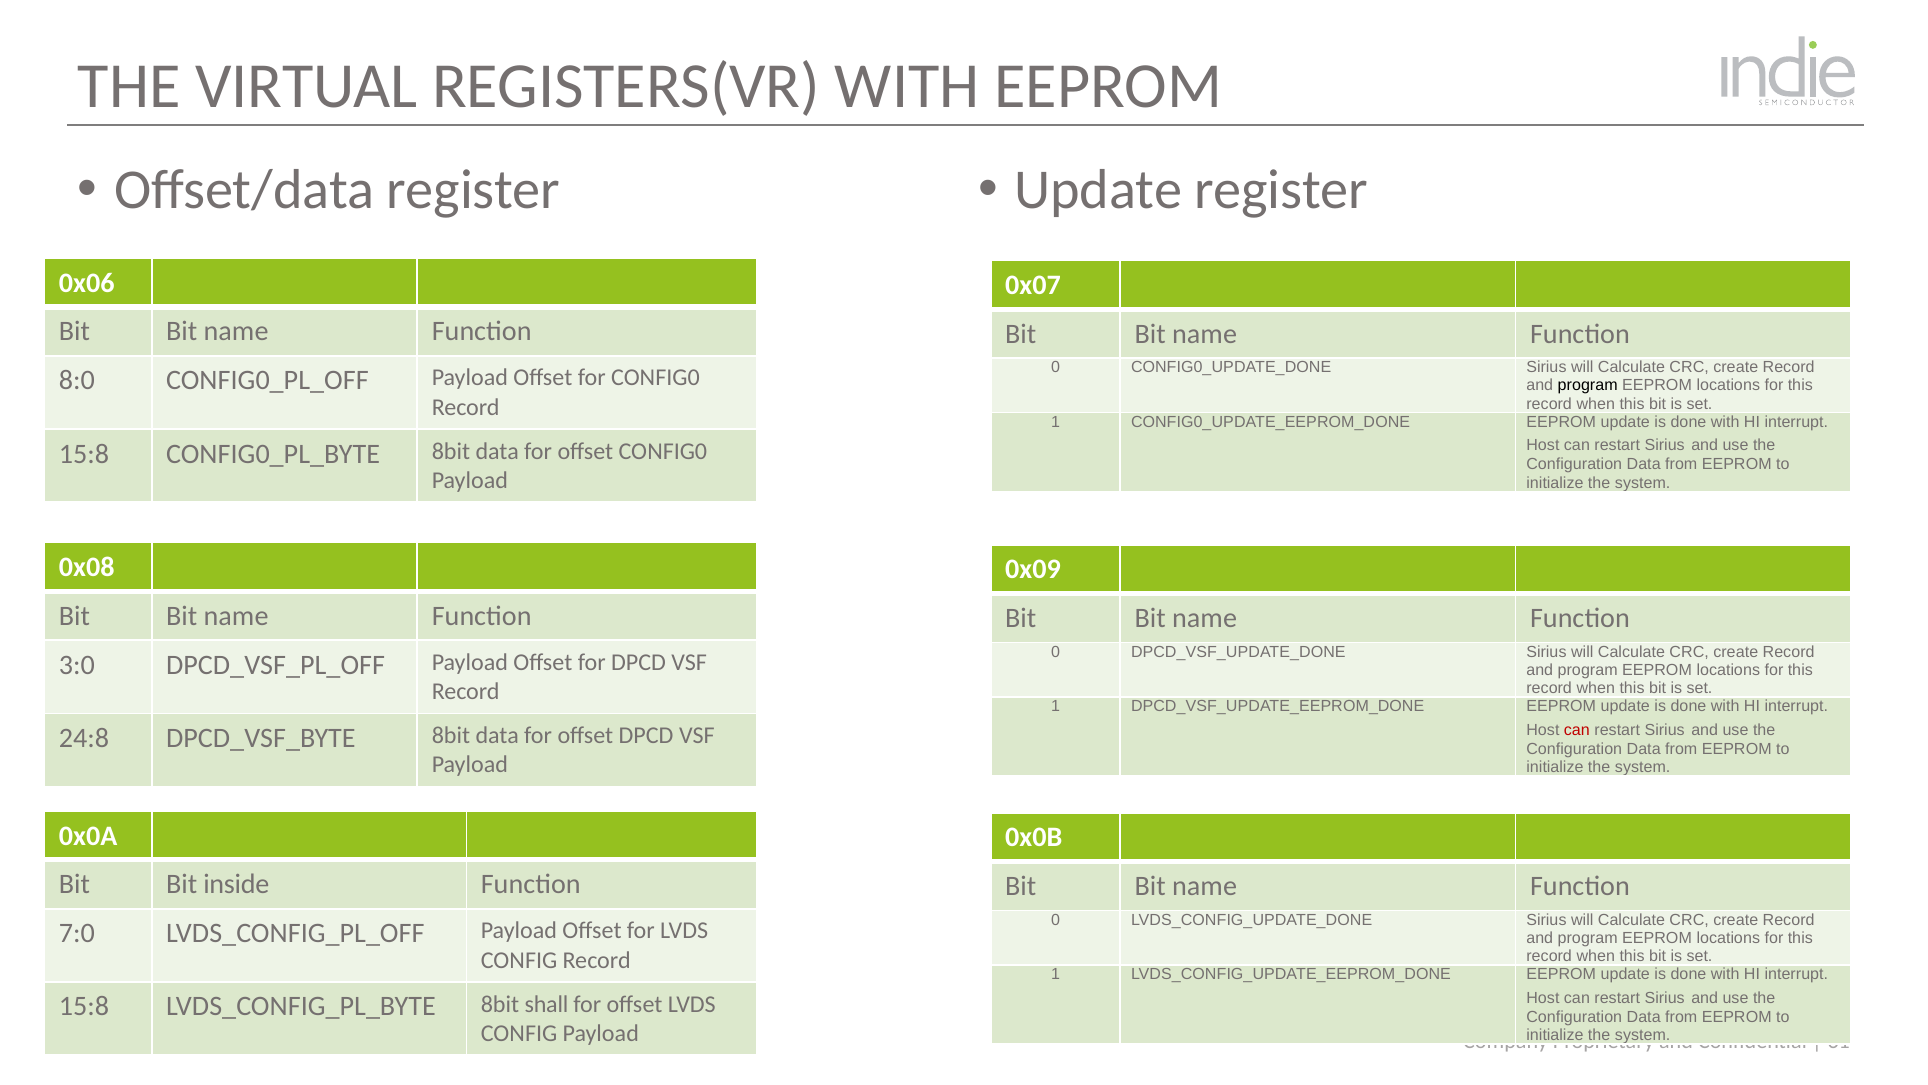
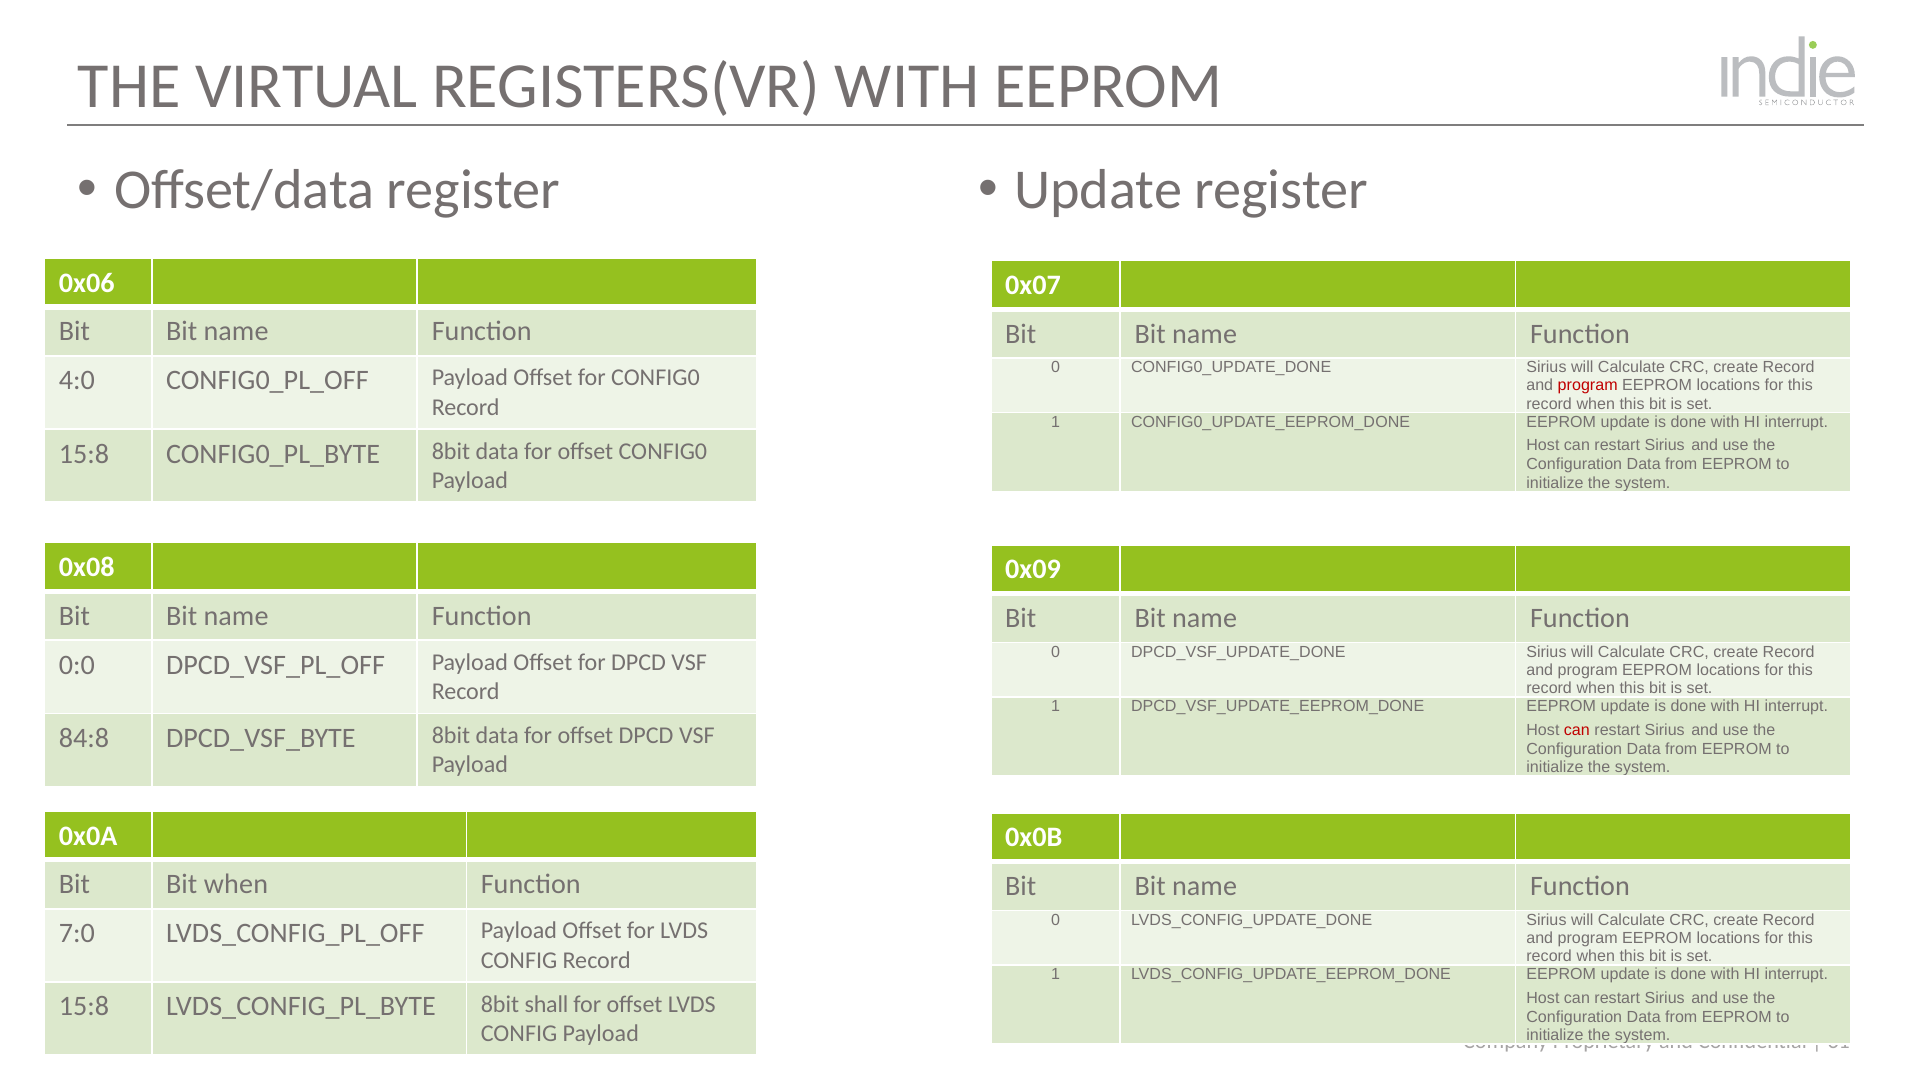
8:0: 8:0 -> 4:0
program at (1588, 385) colour: black -> red
3:0: 3:0 -> 0:0
24:8: 24:8 -> 84:8
Bit inside: inside -> when
